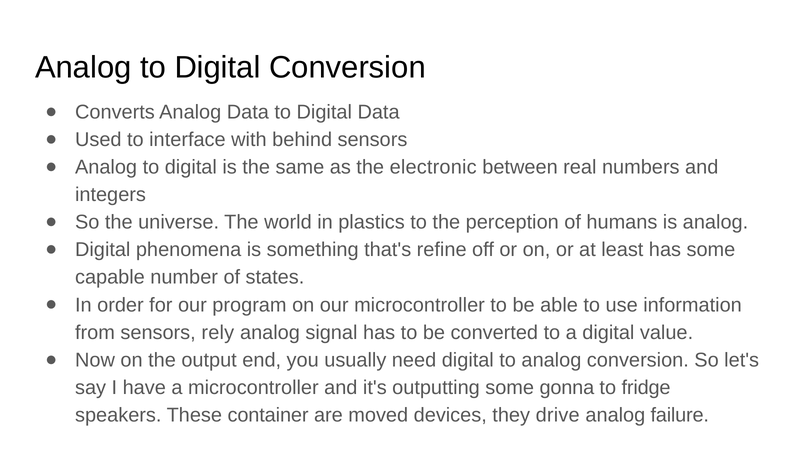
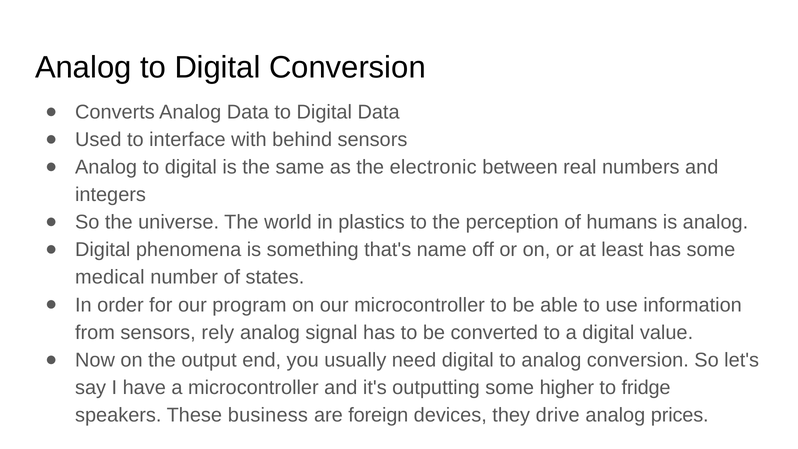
refine: refine -> name
capable: capable -> medical
gonna: gonna -> higher
container: container -> business
moved: moved -> foreign
failure: failure -> prices
